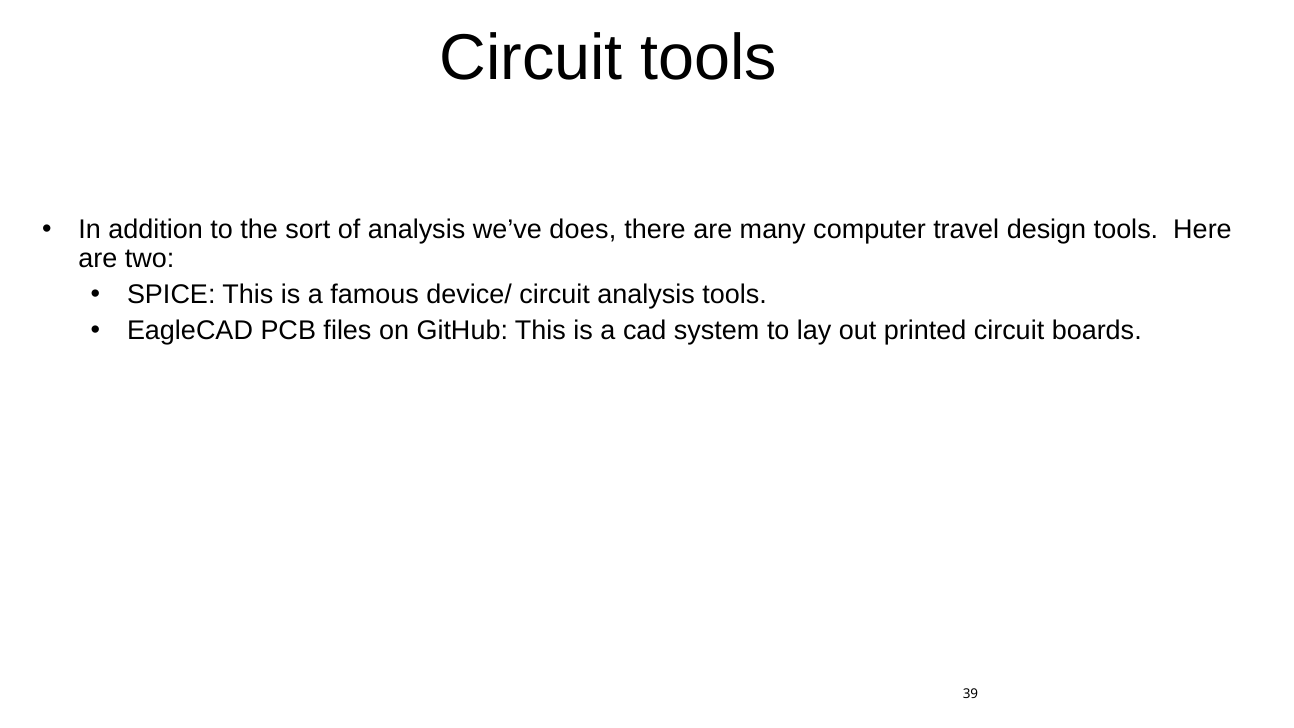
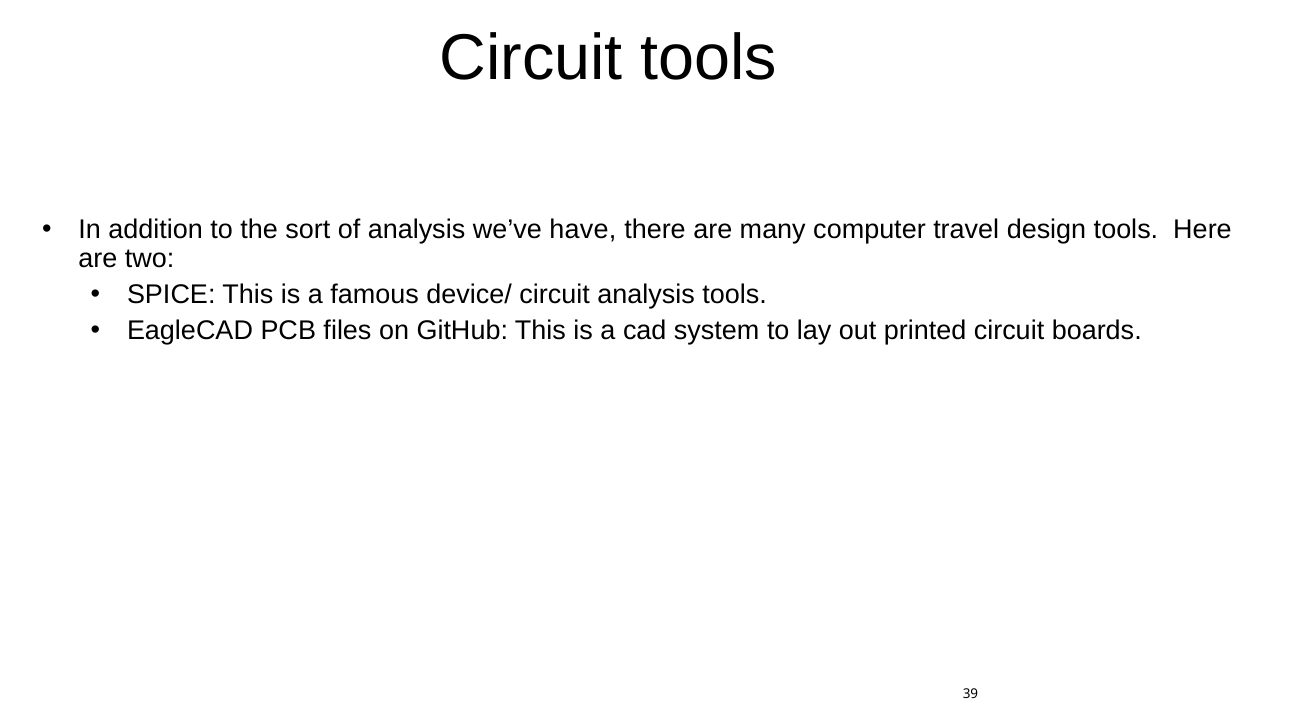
does: does -> have
